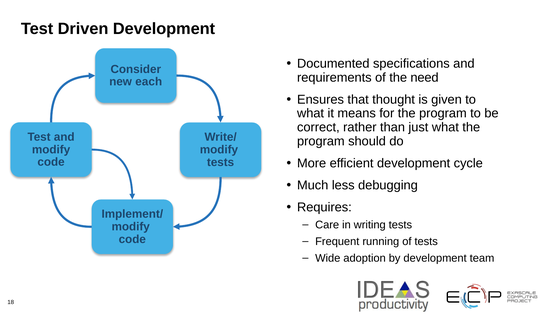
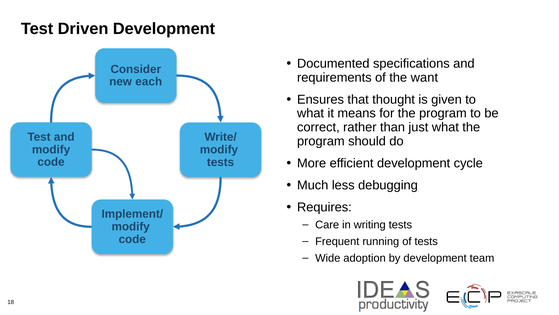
need: need -> want
